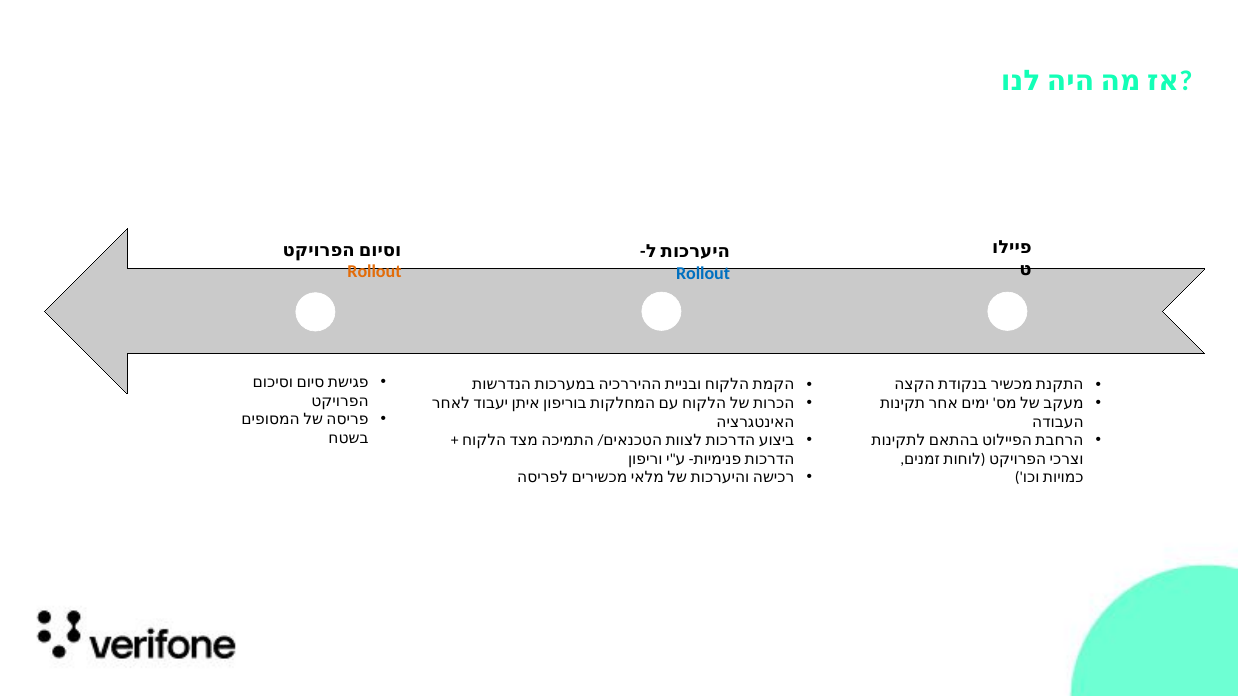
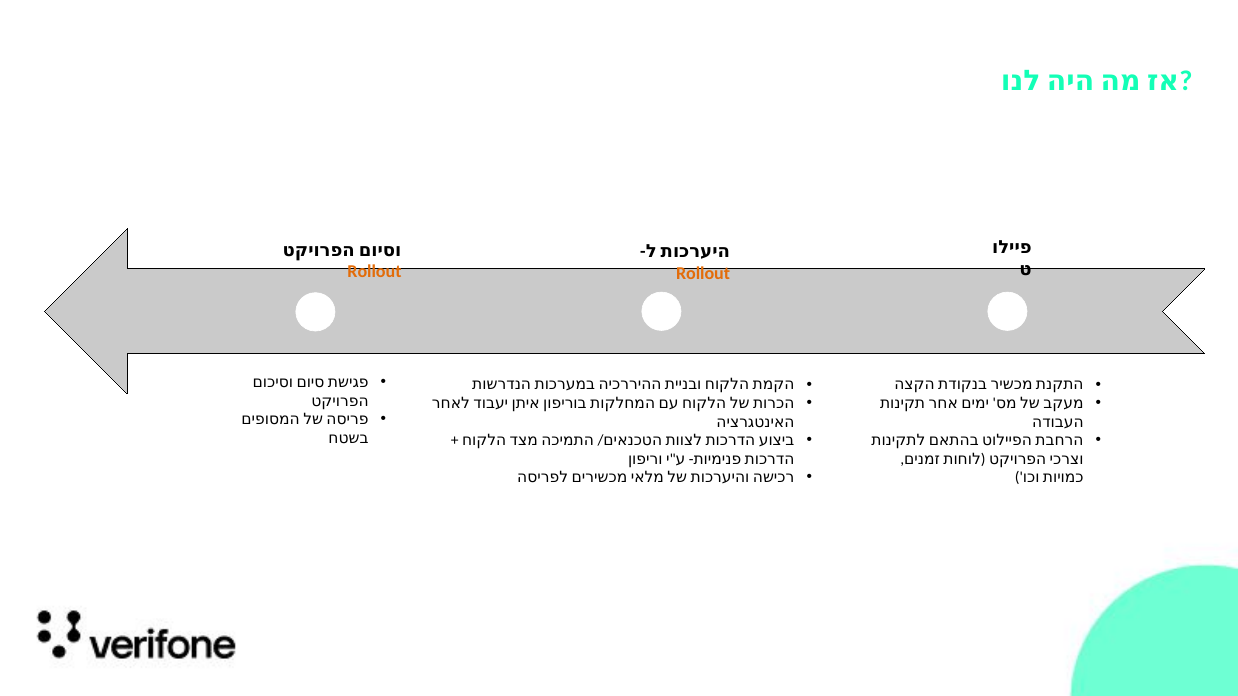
Rollout at (703, 274) colour: blue -> orange
